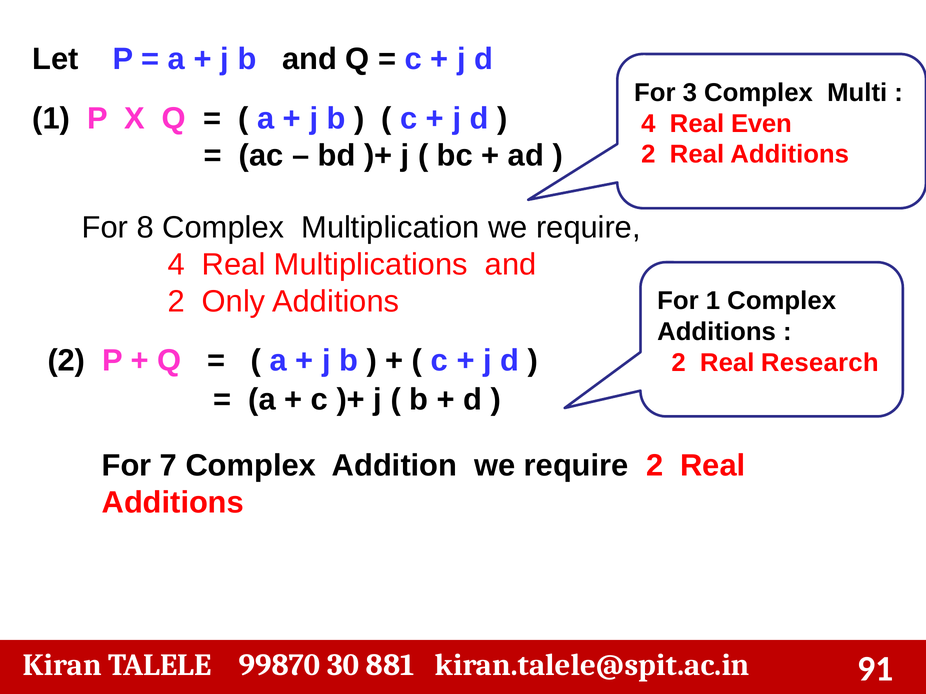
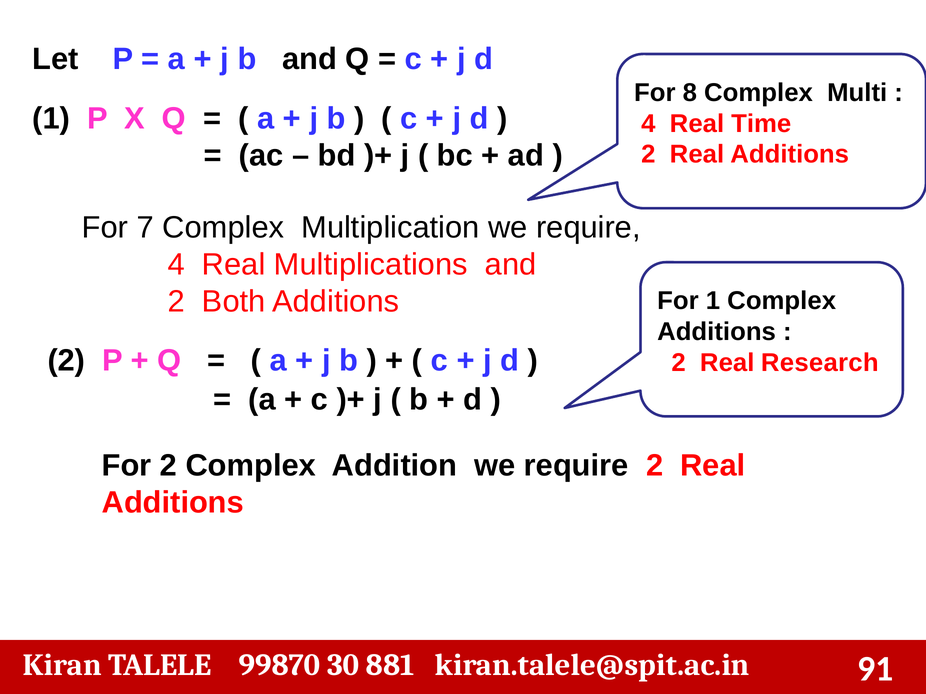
3: 3 -> 8
Even: Even -> Time
8: 8 -> 7
Only: Only -> Both
For 7: 7 -> 2
